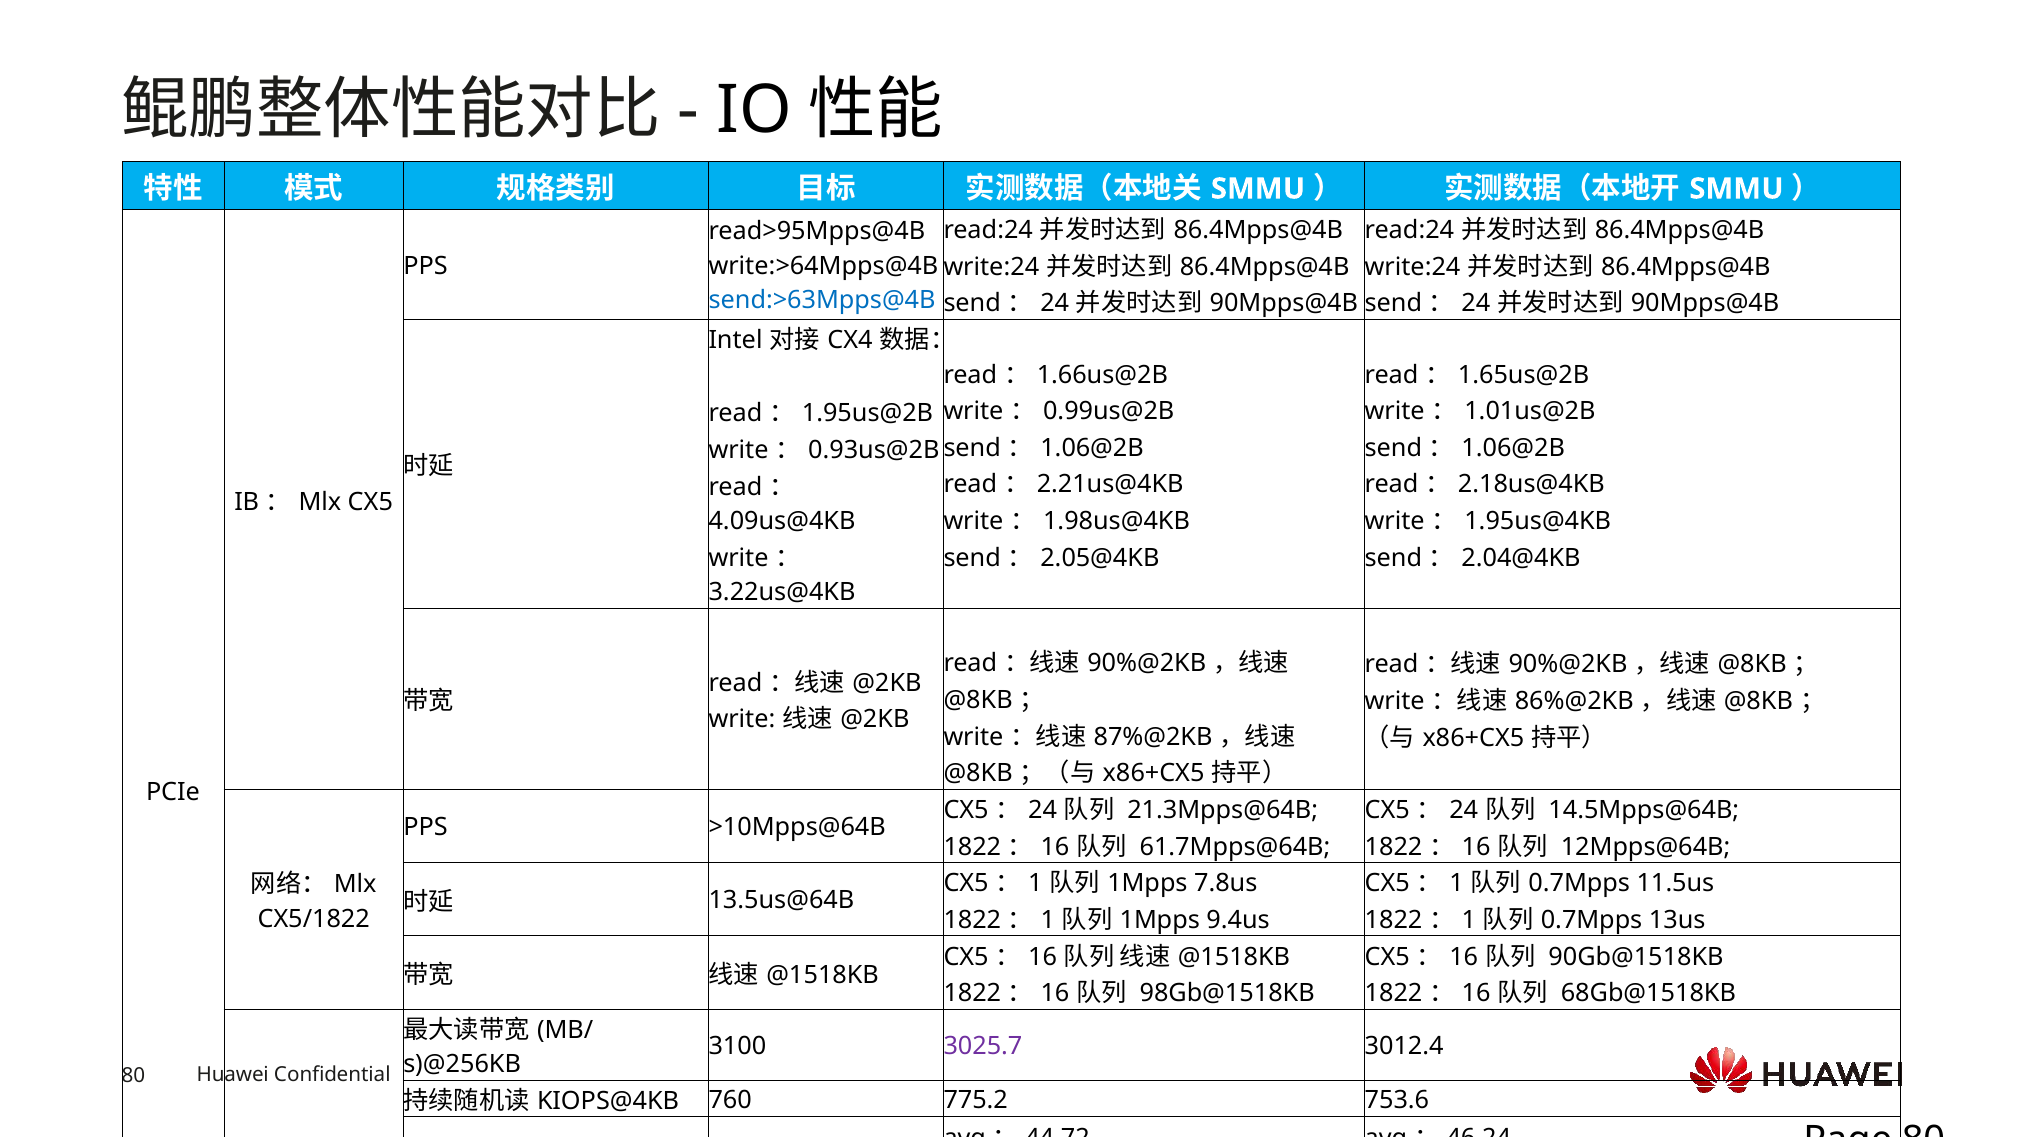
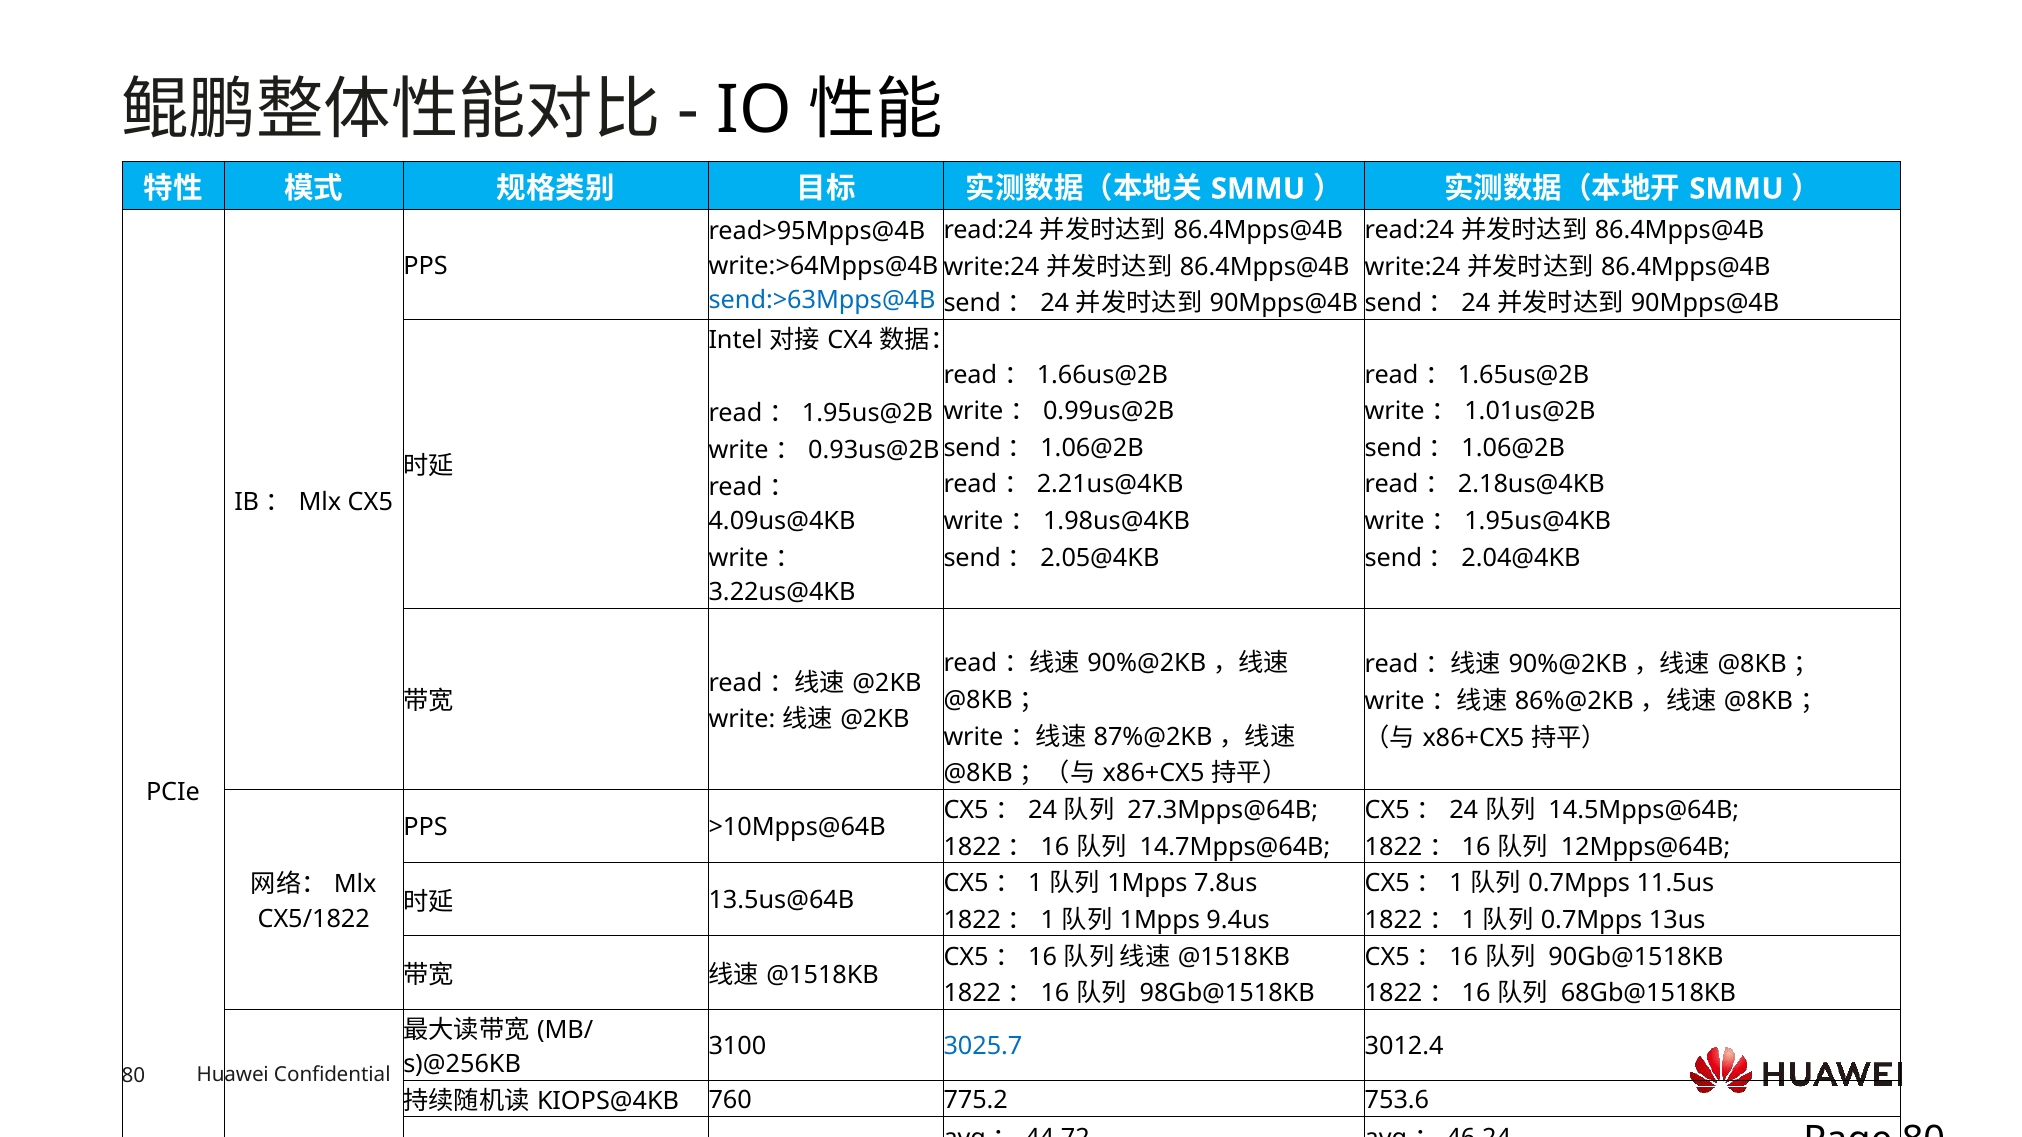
21.3Mpps@64B: 21.3Mpps@64B -> 27.3Mpps@64B
61.7Mpps@64B: 61.7Mpps@64B -> 14.7Mpps@64B
3025.7 colour: purple -> blue
